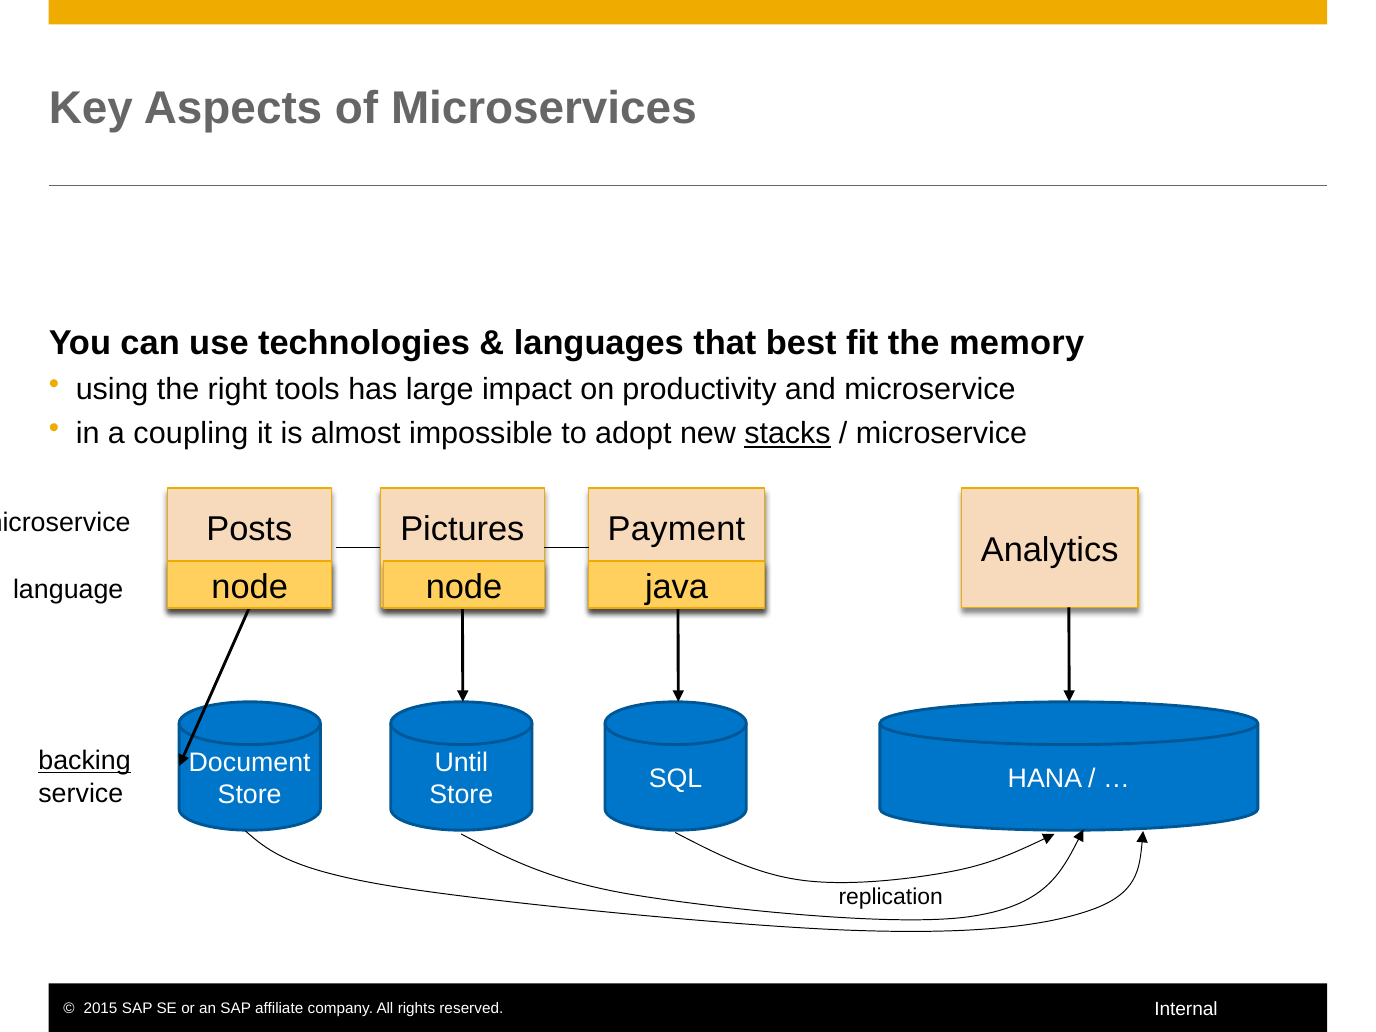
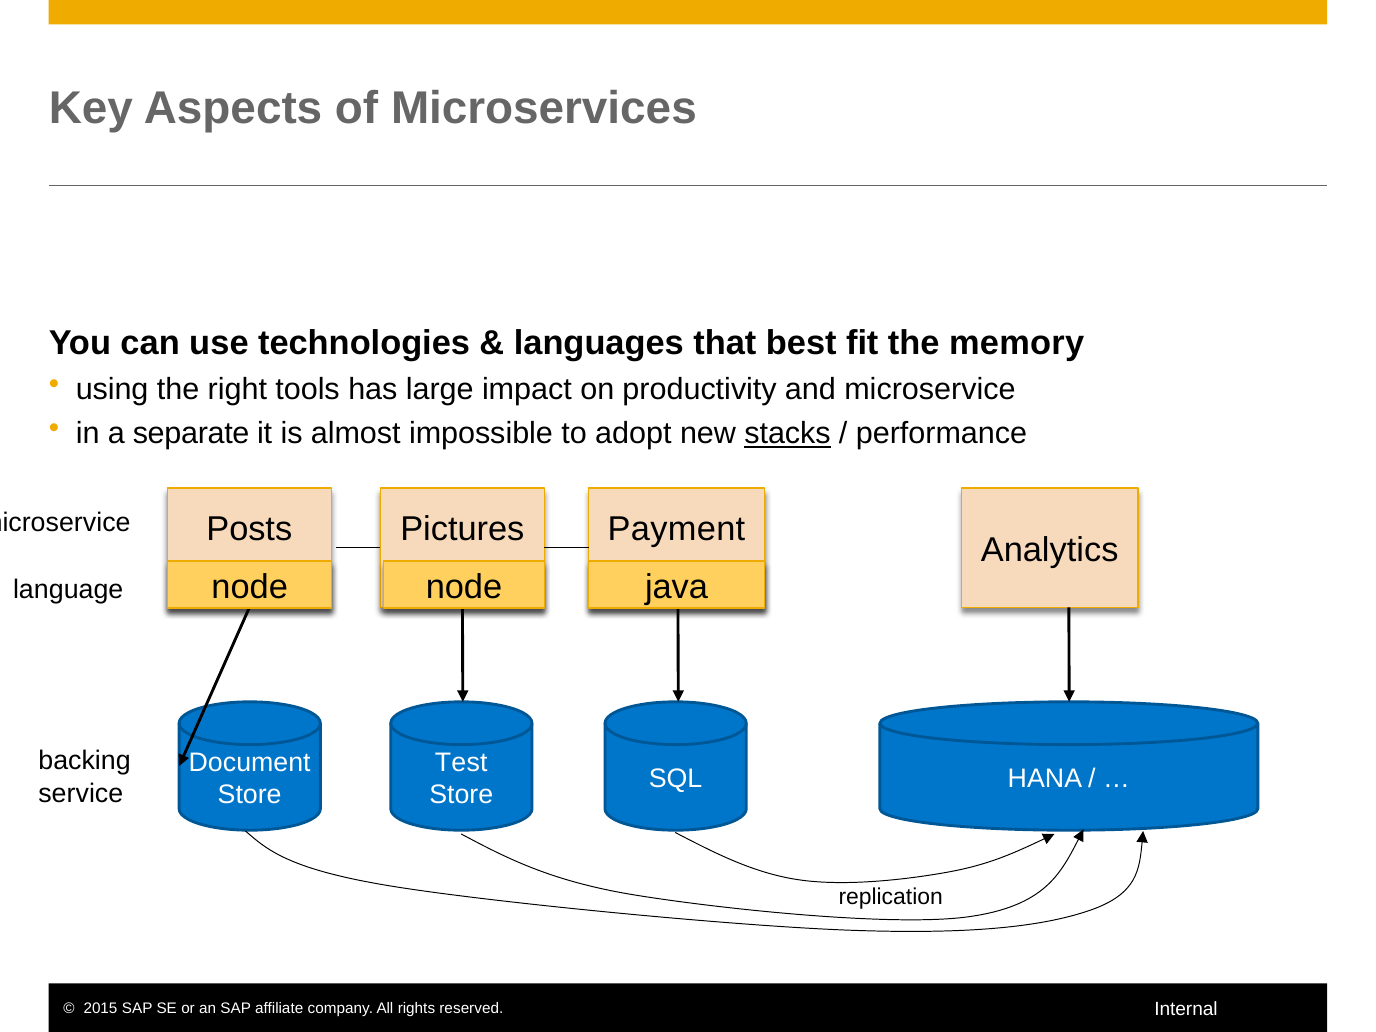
coupling: coupling -> separate
microservice at (942, 434): microservice -> performance
backing underline: present -> none
Until: Until -> Test
